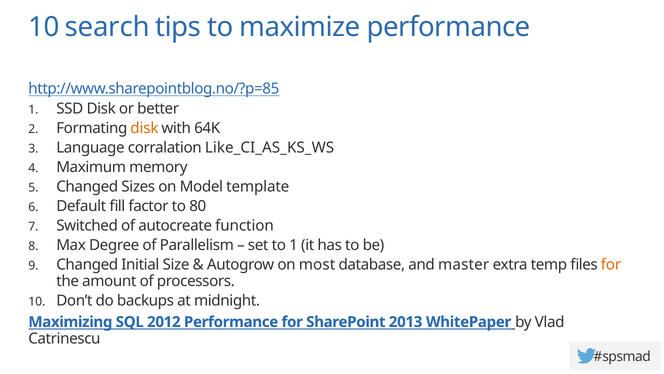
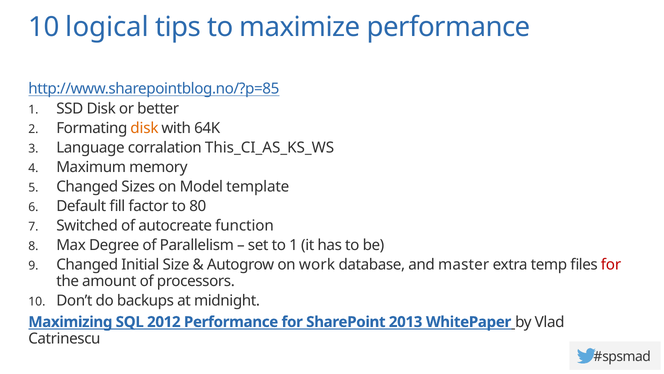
search: search -> logical
Like_CI_AS_KS_WS: Like_CI_AS_KS_WS -> This_CI_AS_KS_WS
most: most -> work
for at (611, 264) colour: orange -> red
